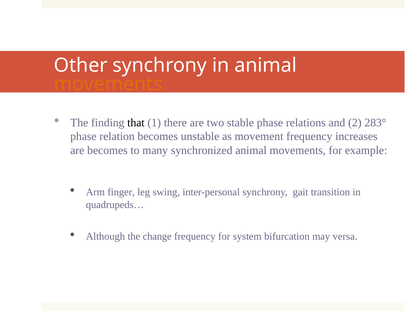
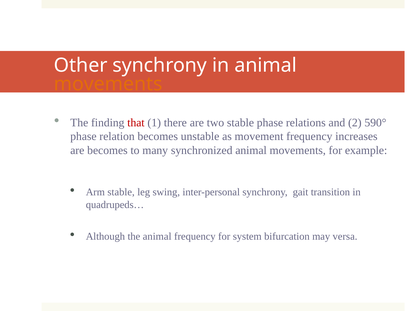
that colour: black -> red
283°: 283° -> 590°
Arm finger: finger -> stable
the change: change -> animal
